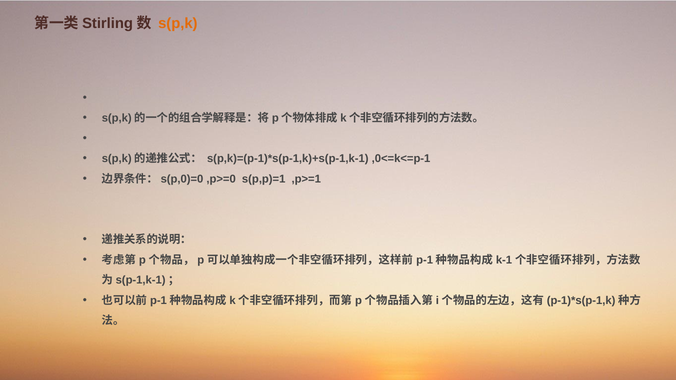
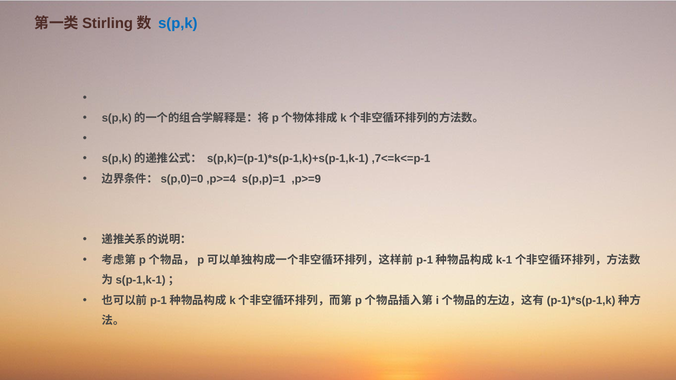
s(p,k colour: orange -> blue
,0<=k<=p-1: ,0<=k<=p-1 -> ,7<=k<=p-1
,p>=0: ,p>=0 -> ,p>=4
,p>=1: ,p>=1 -> ,p>=9
